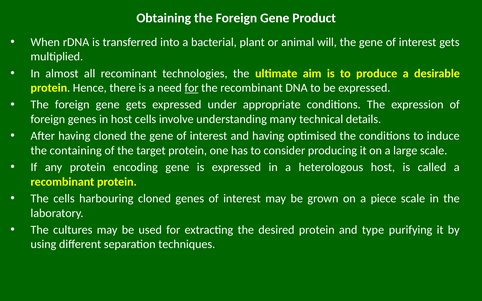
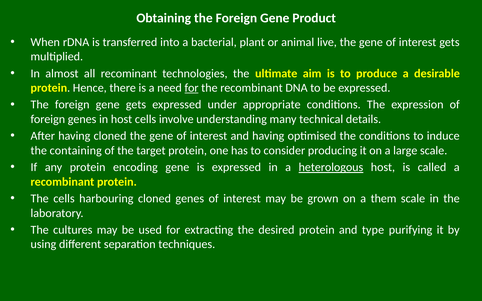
will: will -> live
heterologous underline: none -> present
piece: piece -> them
